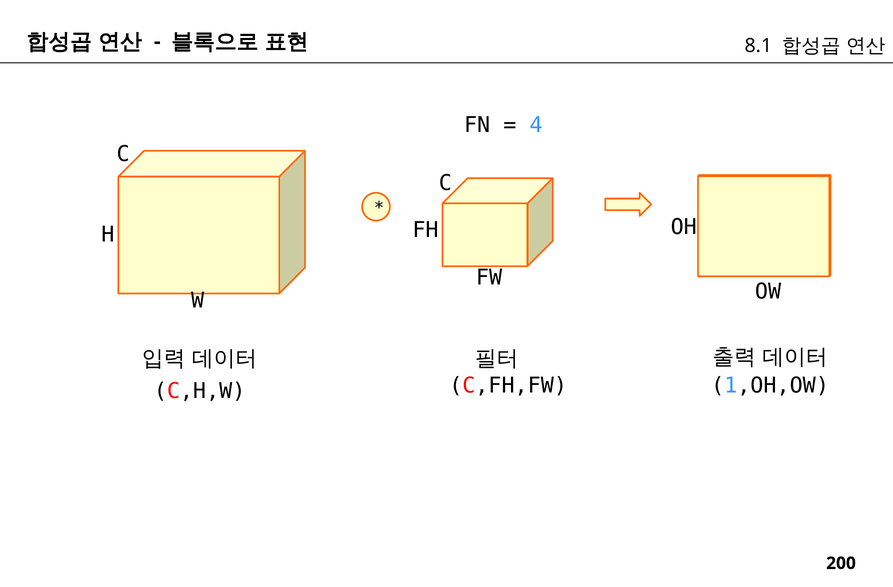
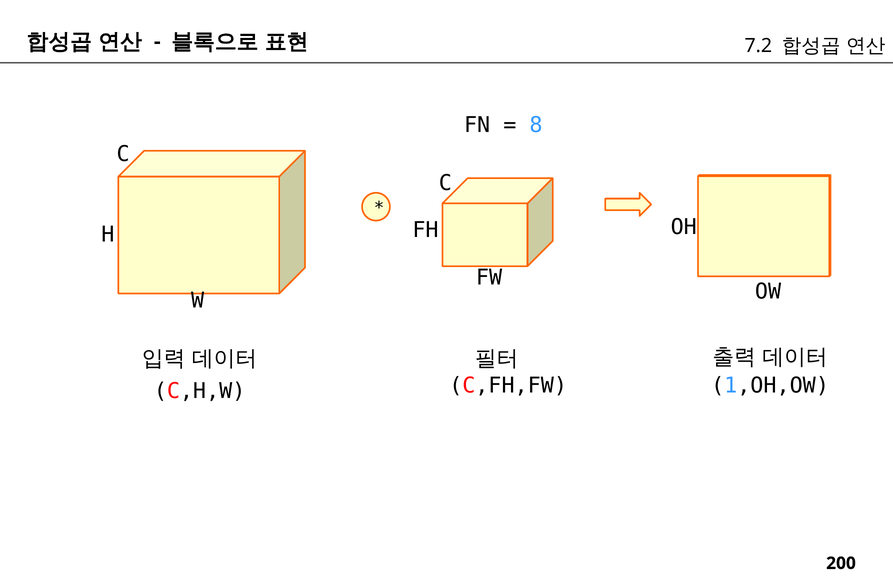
8.1: 8.1 -> 7.2
4: 4 -> 8
